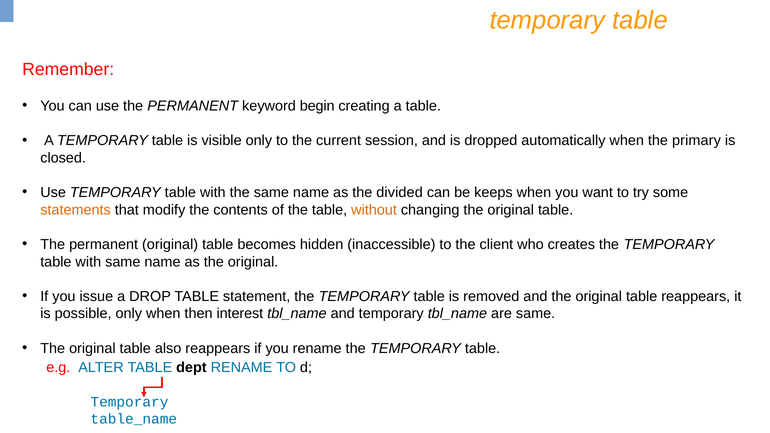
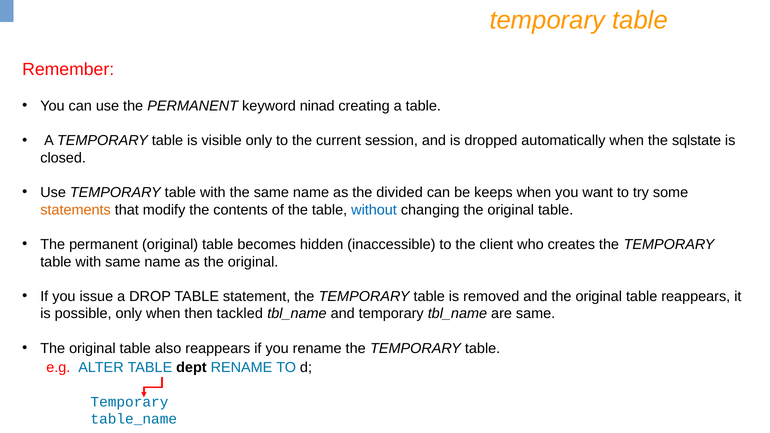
begin: begin -> ninad
primary: primary -> sqlstate
without colour: orange -> blue
interest: interest -> tackled
